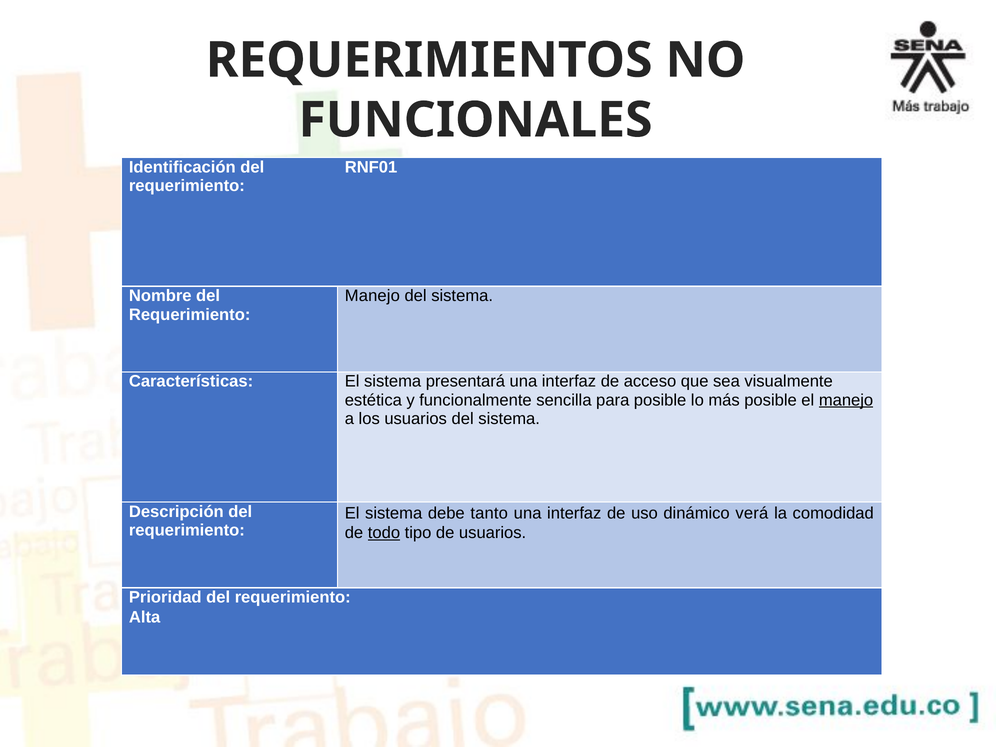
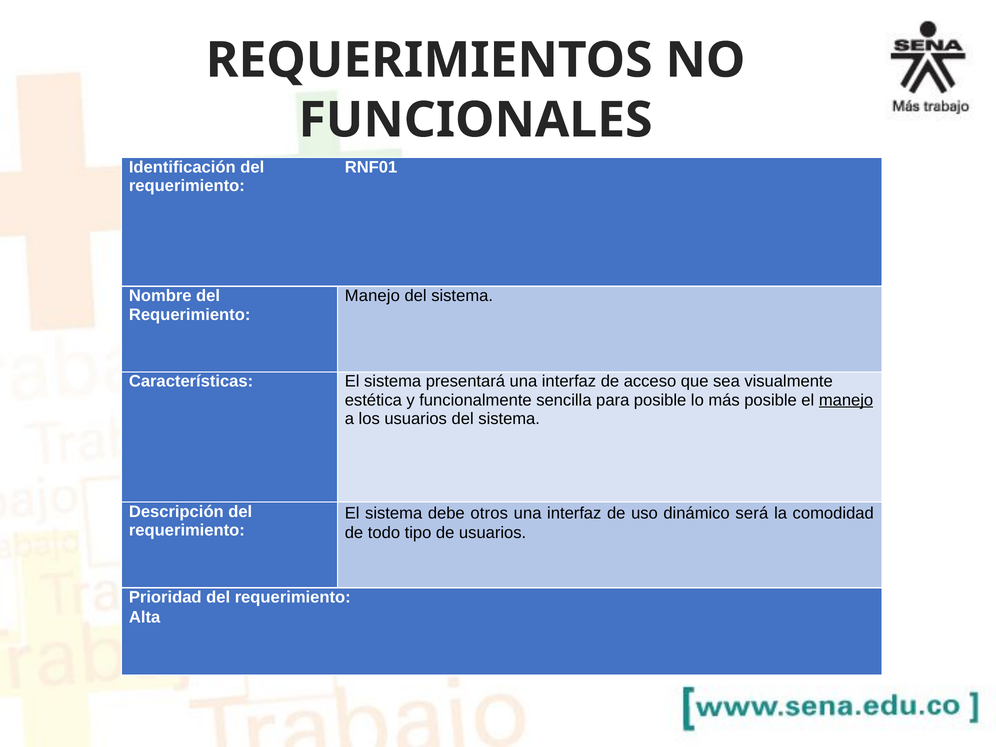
tanto: tanto -> otros
verá: verá -> será
todo underline: present -> none
